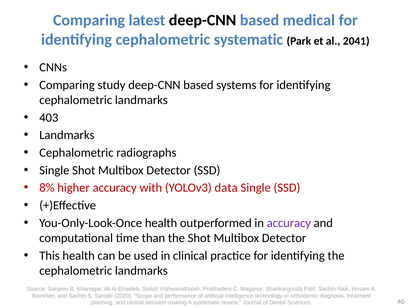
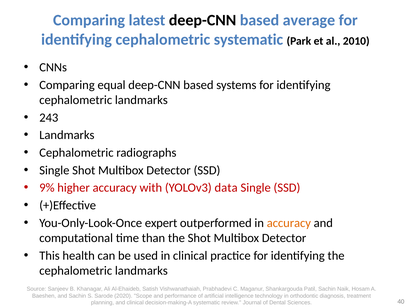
medical: medical -> average
2041: 2041 -> 2010
study: study -> equal
403: 403 -> 243
8%: 8% -> 9%
You-Only-Look-Once health: health -> expert
accuracy at (289, 223) colour: purple -> orange
